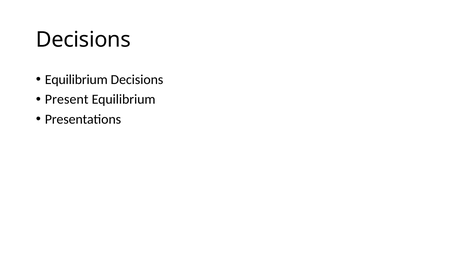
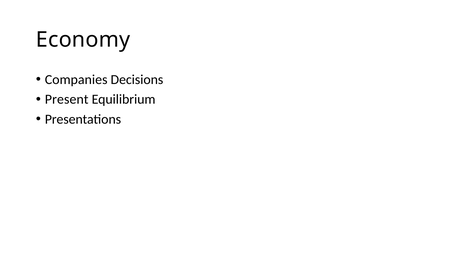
Decisions at (83, 40): Decisions -> Economy
Equilibrium at (76, 80): Equilibrium -> Companies
